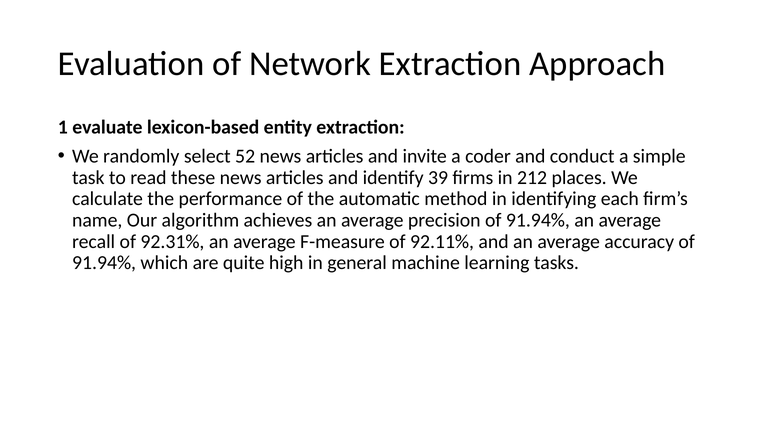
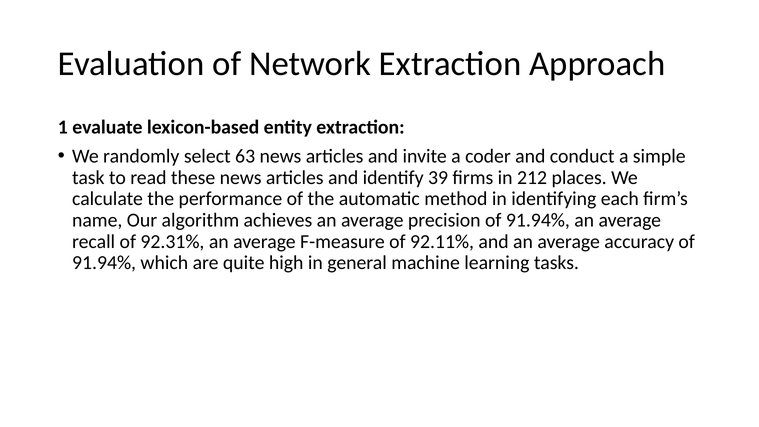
52: 52 -> 63
